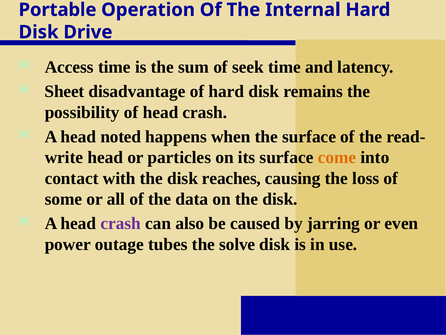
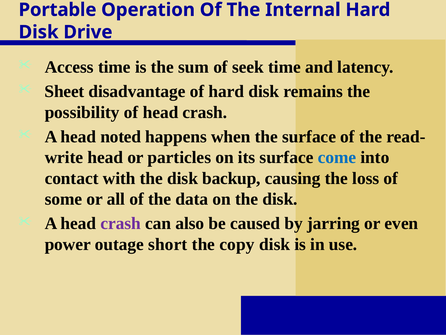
come colour: orange -> blue
reaches: reaches -> backup
tubes: tubes -> short
solve: solve -> copy
